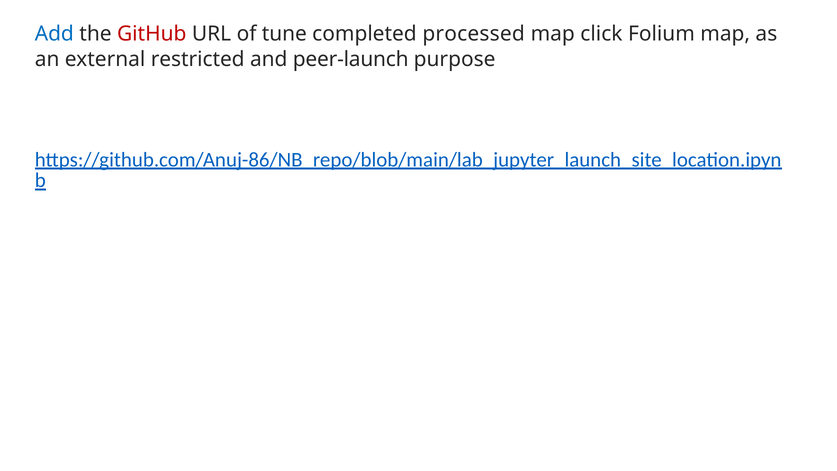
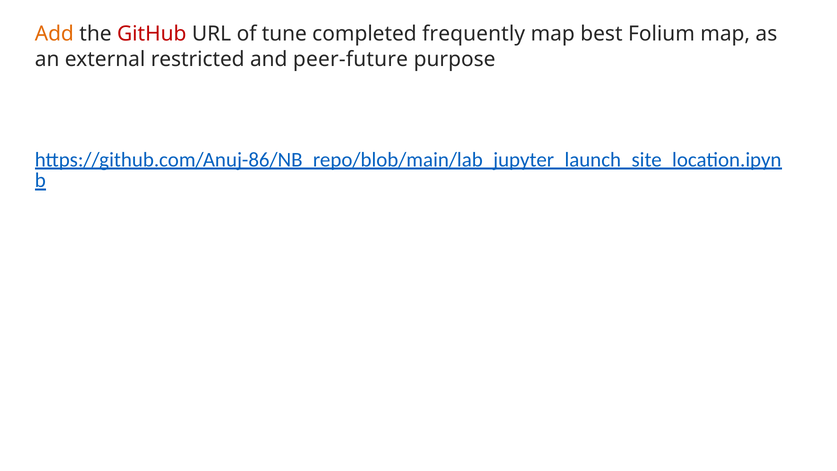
Add colour: blue -> orange
processed: processed -> frequently
click: click -> best
peer-launch: peer-launch -> peer-future
